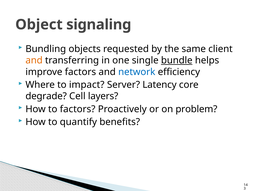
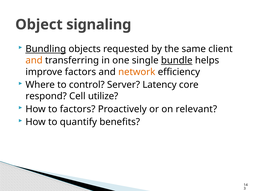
Bundling underline: none -> present
network colour: blue -> orange
impact: impact -> control
degrade: degrade -> respond
layers: layers -> utilize
problem: problem -> relevant
